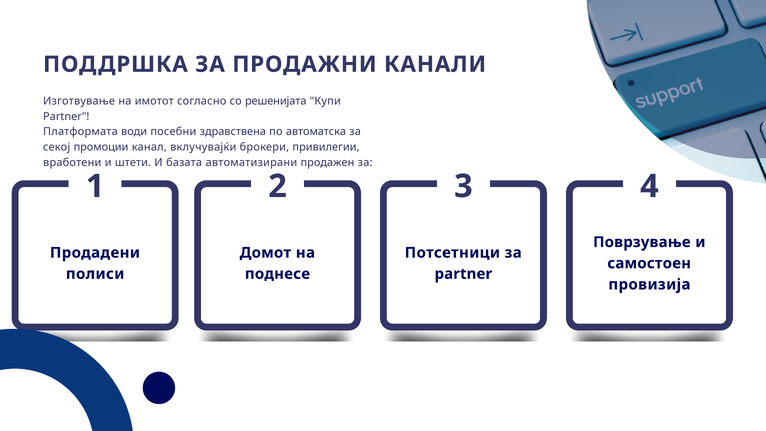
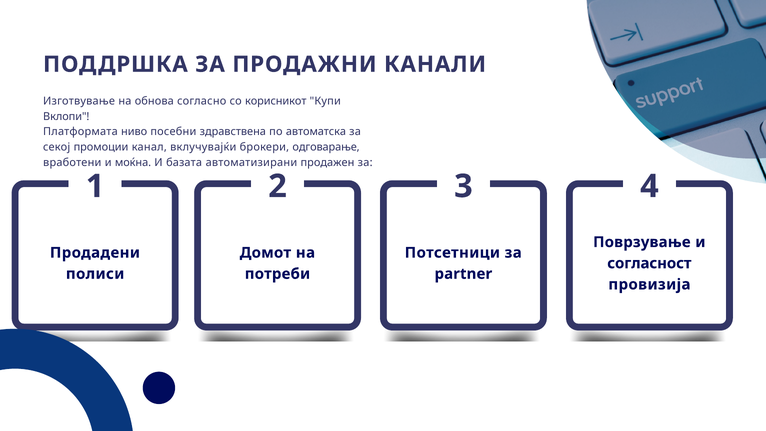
имотот: имотот -> обнова
решенијата: решенијата -> корисникот
Partner at (66, 116): Partner -> Вклопи
води: води -> ниво
привилегии: привилегии -> одговарање
штети: штети -> моќна
самостоен: самостоен -> согласност
поднесе: поднесе -> потреби
